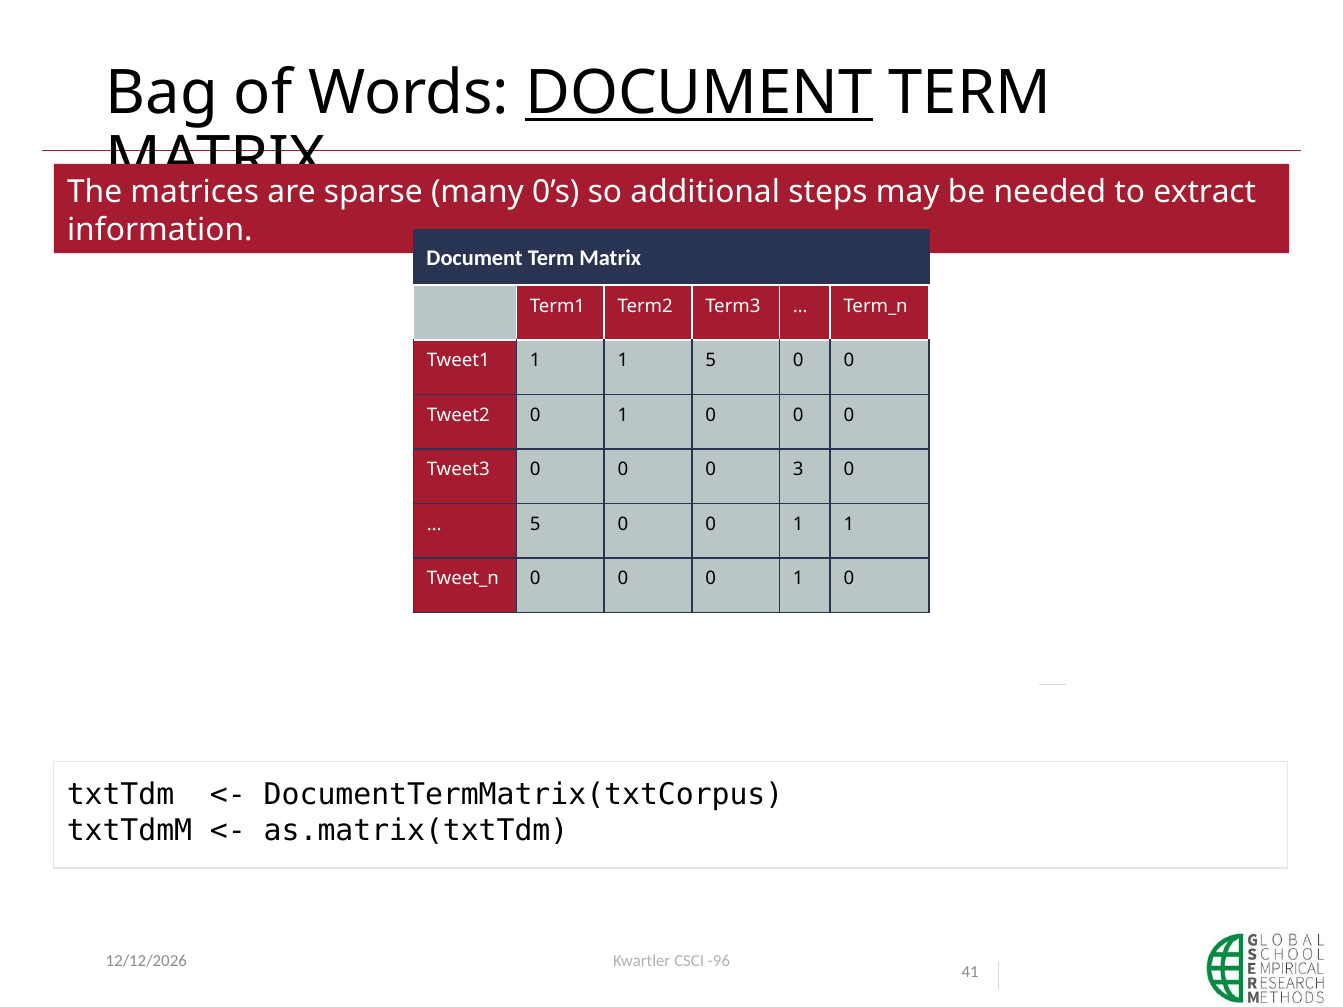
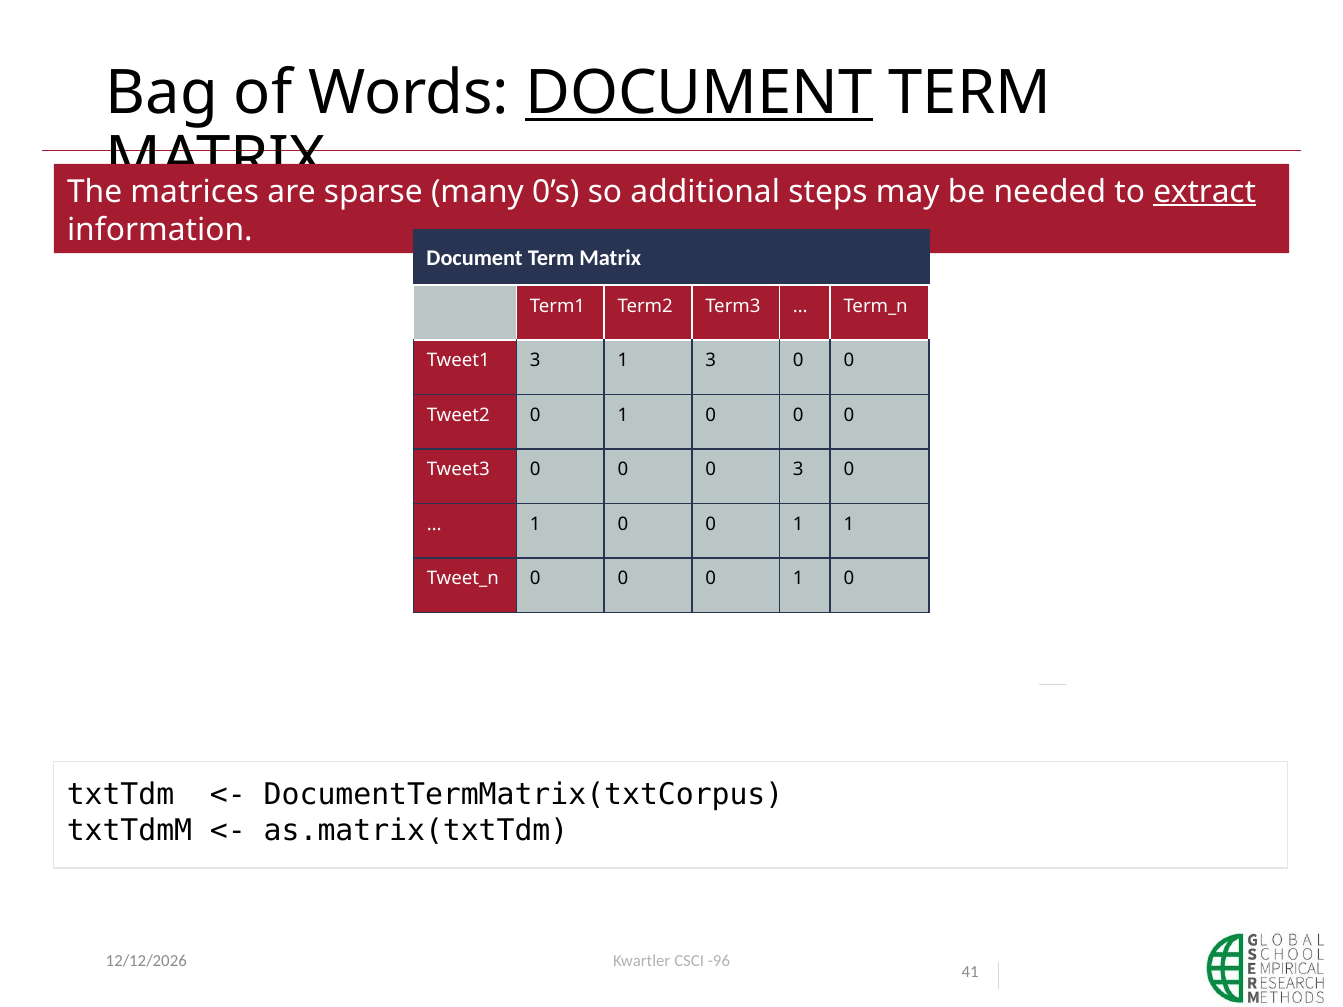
extract underline: none -> present
Tweet1 1: 1 -> 3
1 5: 5 -> 3
5 at (535, 524): 5 -> 1
